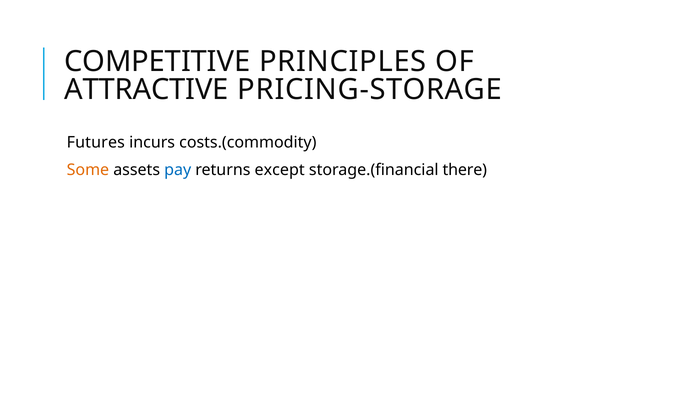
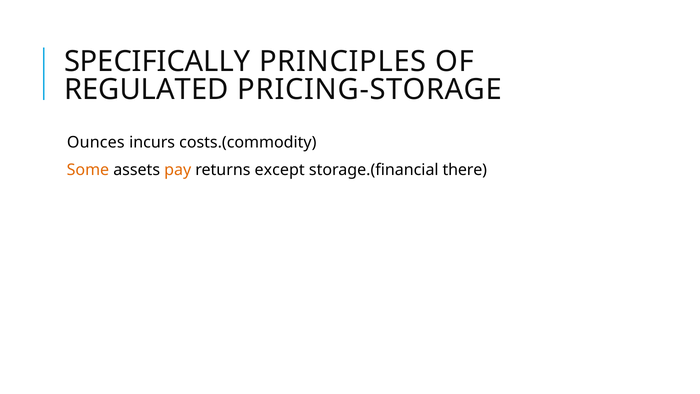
COMPETITIVE: COMPETITIVE -> SPECIFICALLY
ATTRACTIVE: ATTRACTIVE -> REGULATED
Futures: Futures -> Ounces
pay colour: blue -> orange
